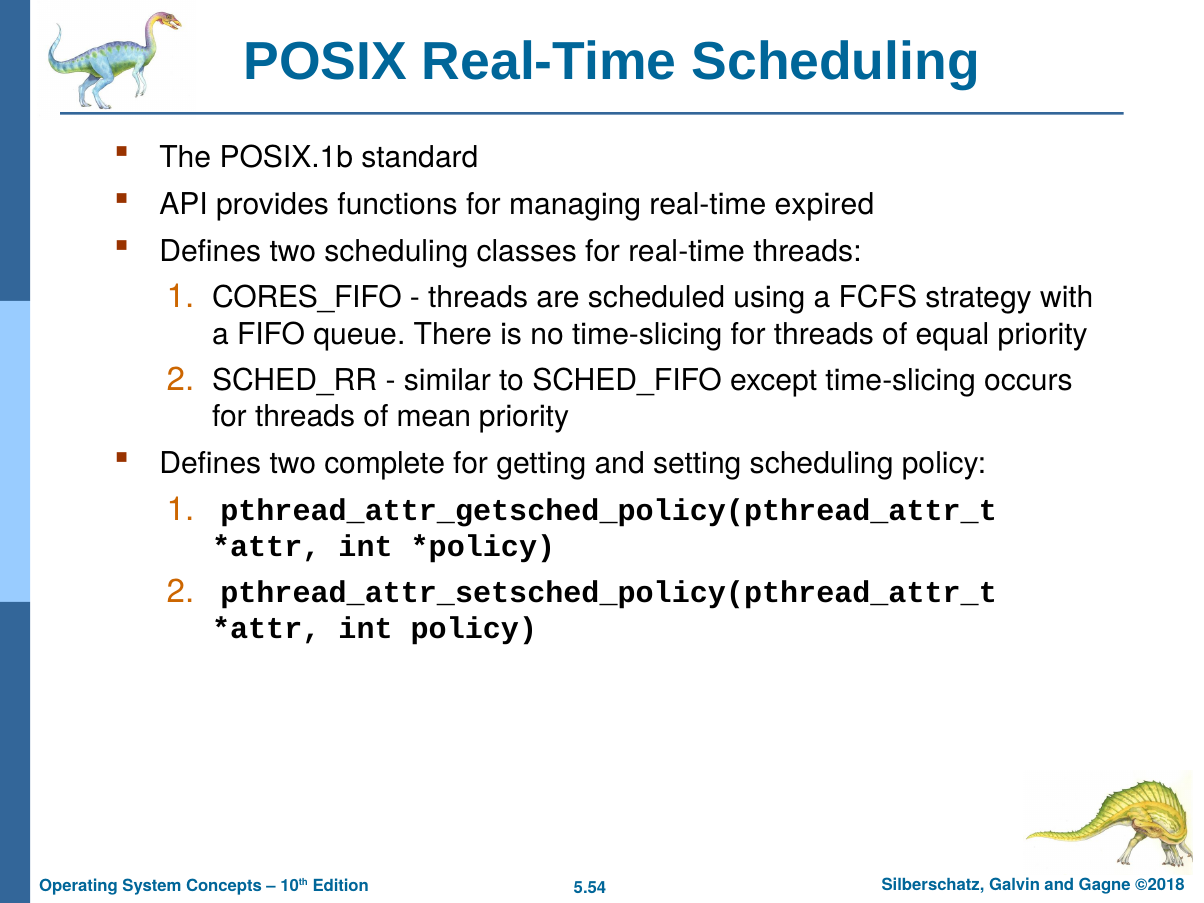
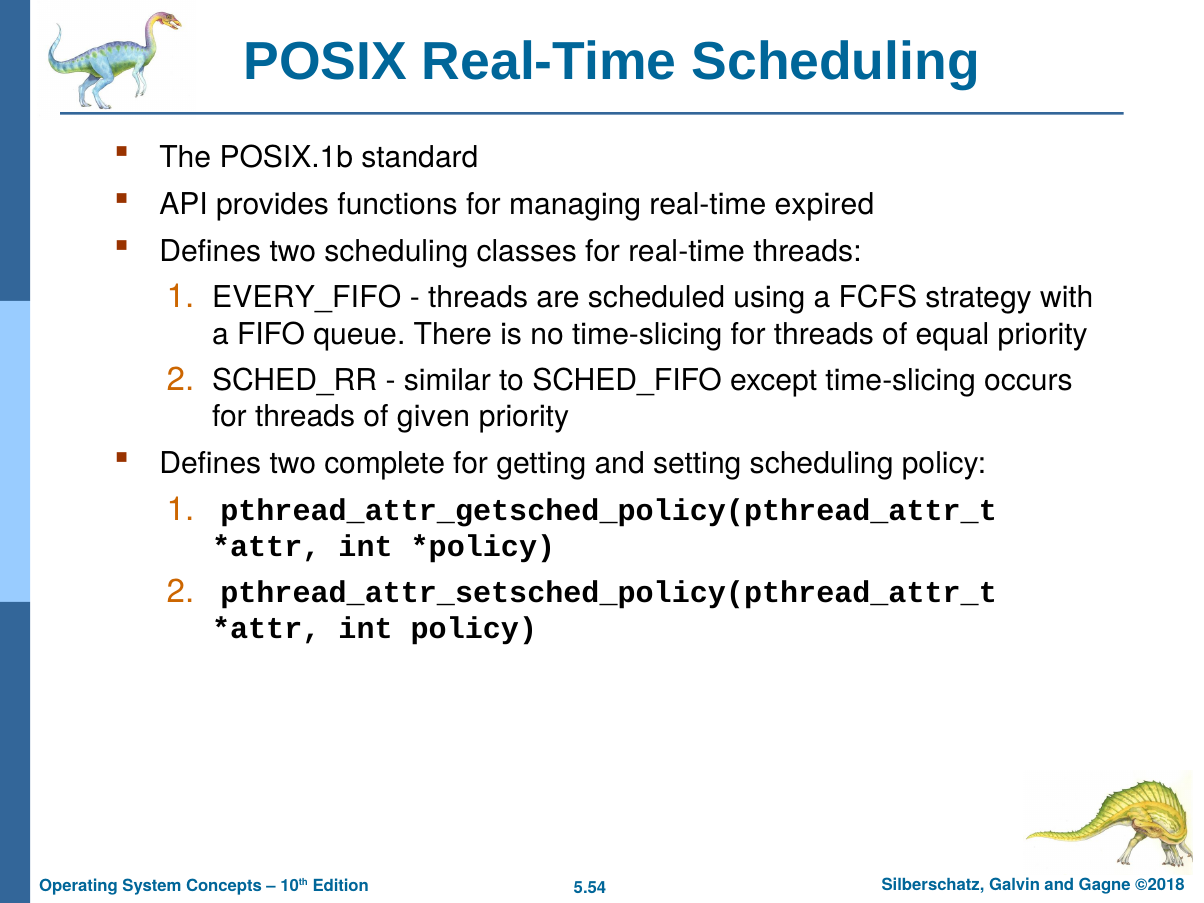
CORES_FIFO: CORES_FIFO -> EVERY_FIFO
mean: mean -> given
